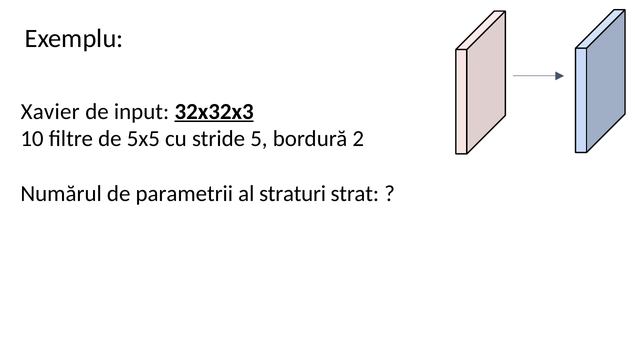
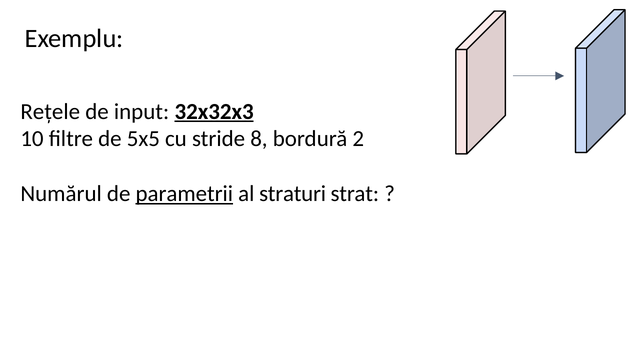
Xavier: Xavier -> Rețele
5: 5 -> 8
parametrii underline: none -> present
